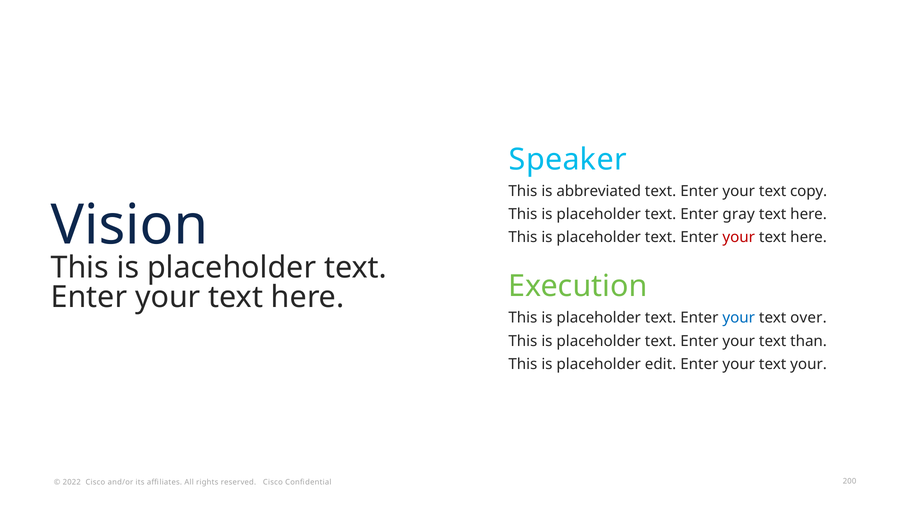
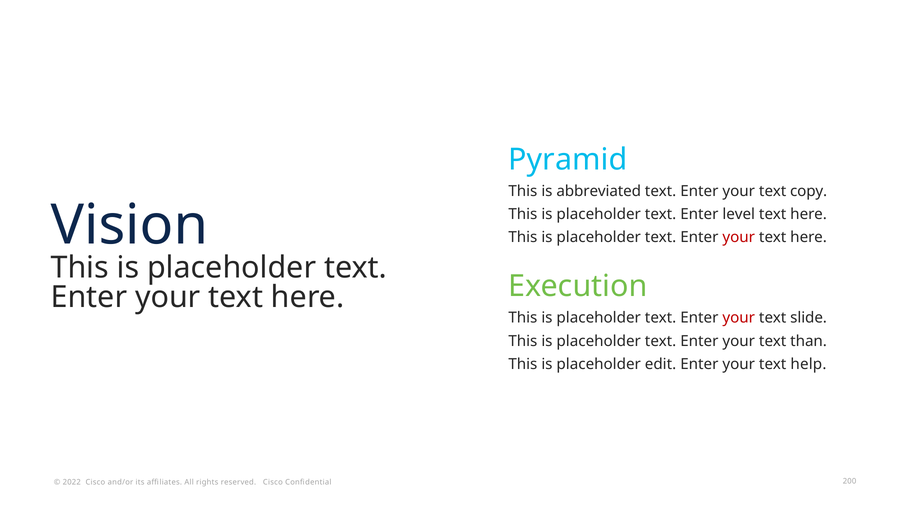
Speaker: Speaker -> Pyramid
gray: gray -> level
your at (739, 318) colour: blue -> red
over: over -> slide
text your: your -> help
